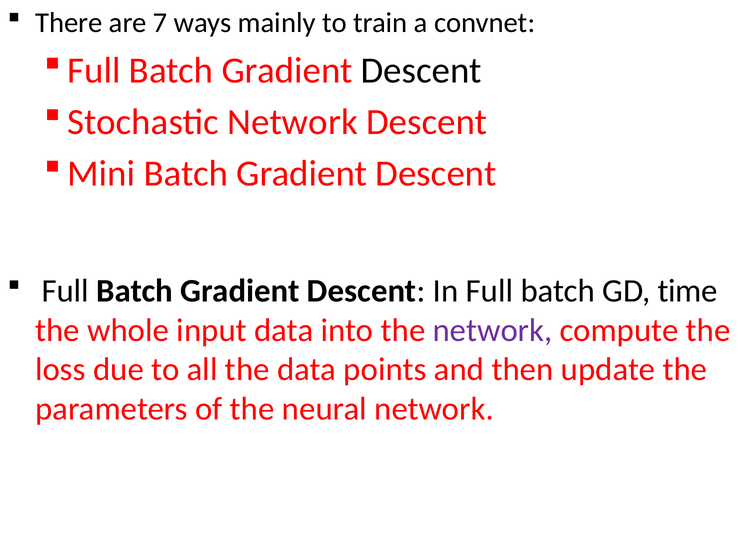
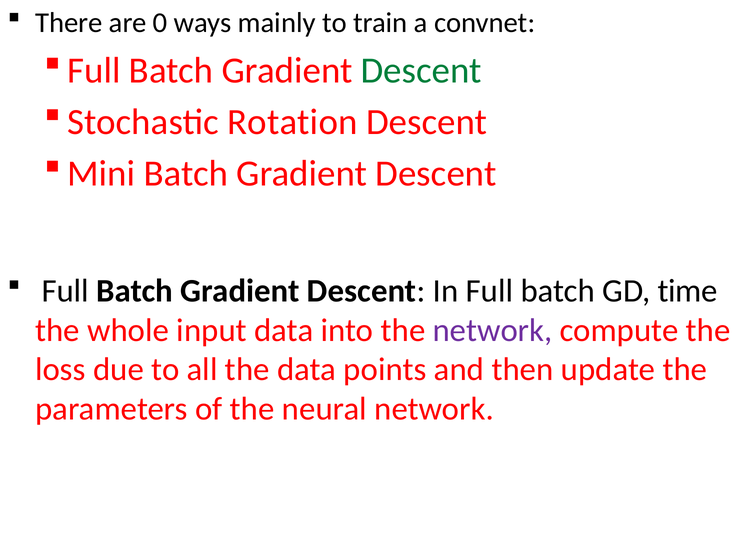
7: 7 -> 0
Descent at (421, 70) colour: black -> green
Stochastic Network: Network -> Rotation
